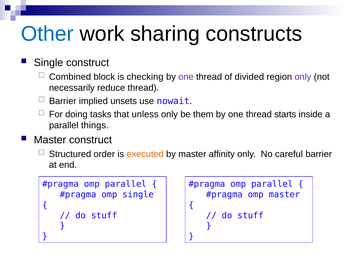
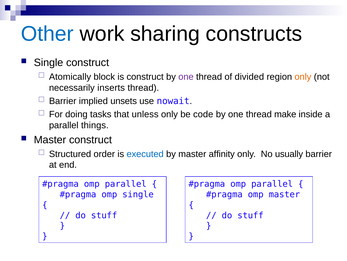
Combined: Combined -> Atomically
is checking: checking -> construct
only at (303, 77) colour: purple -> orange
reduce: reduce -> inserts
them: them -> code
starts: starts -> make
executed colour: orange -> blue
careful: careful -> usually
